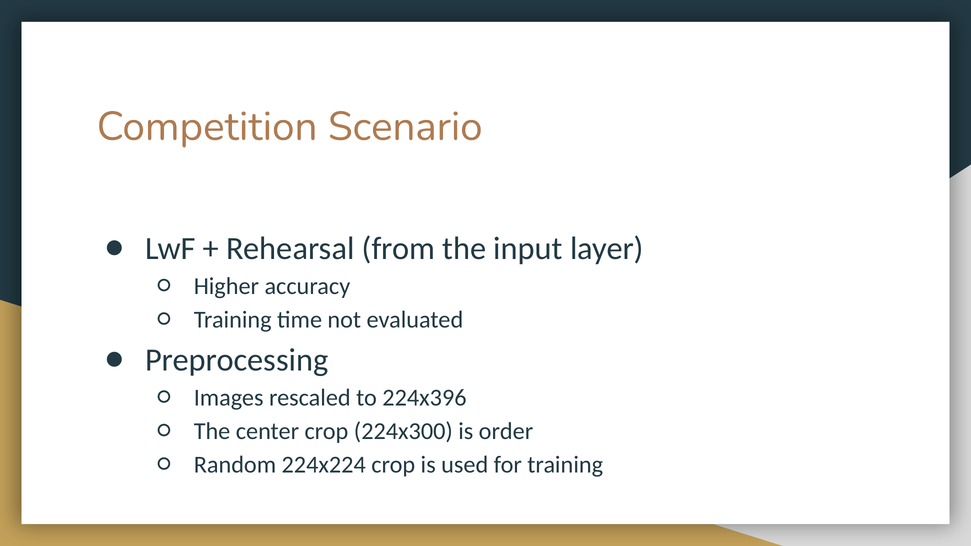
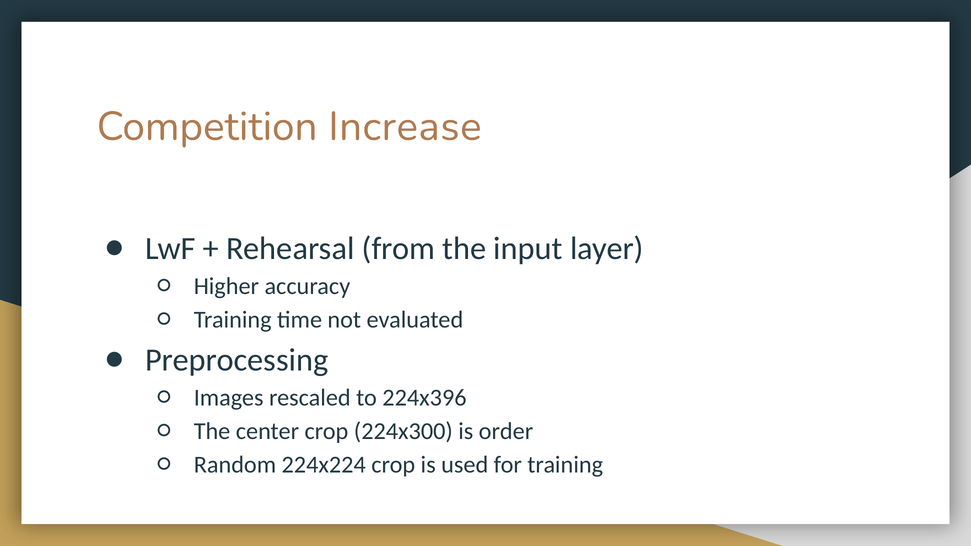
Scenario: Scenario -> Increase
